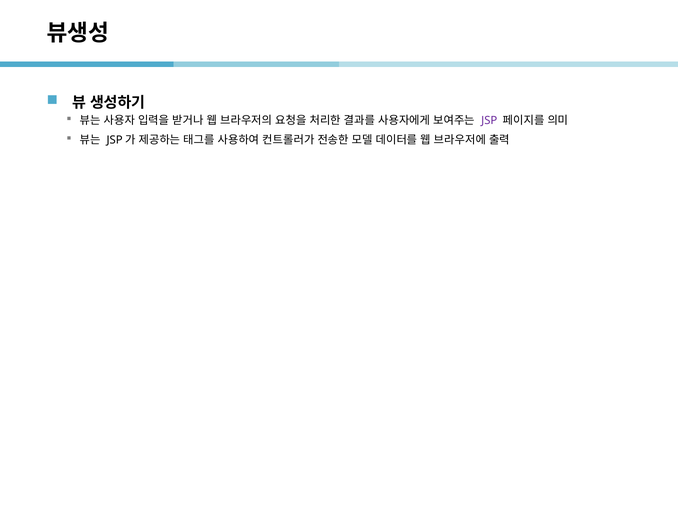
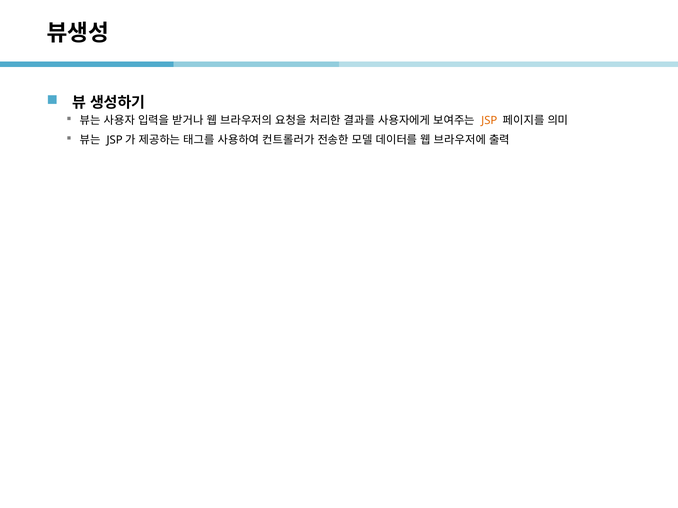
JSP colour: purple -> orange
